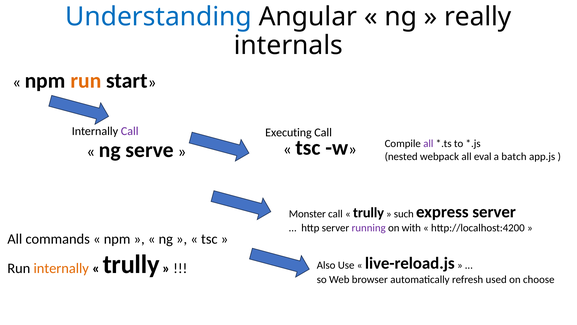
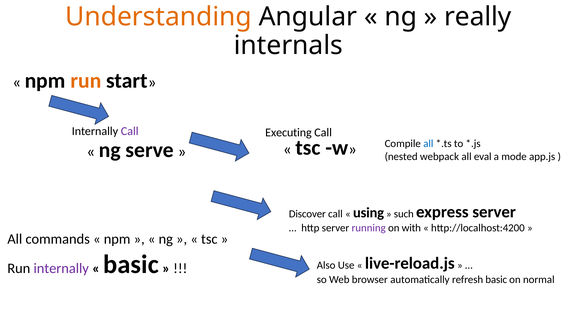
Understanding colour: blue -> orange
all at (428, 143) colour: purple -> blue
batch: batch -> mode
Monster: Monster -> Discover
trully at (369, 212): trully -> using
internally at (61, 268) colour: orange -> purple
trully at (131, 264): trully -> basic
refresh used: used -> basic
choose: choose -> normal
